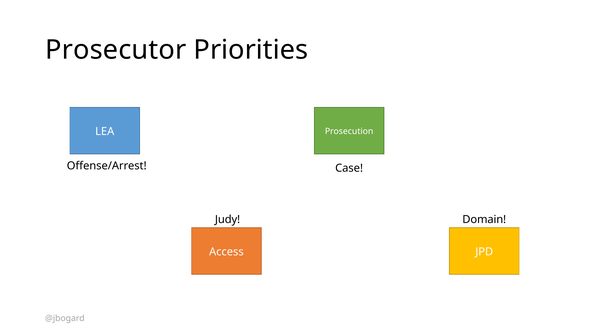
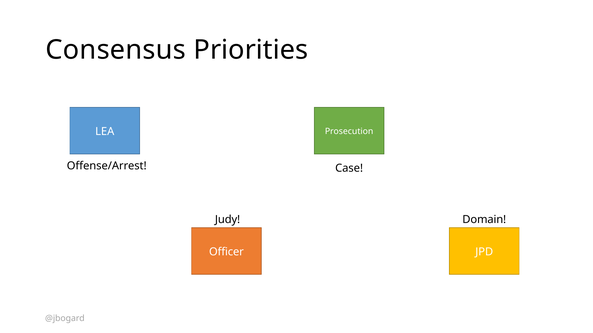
Prosecutor: Prosecutor -> Consensus
Access: Access -> Officer
